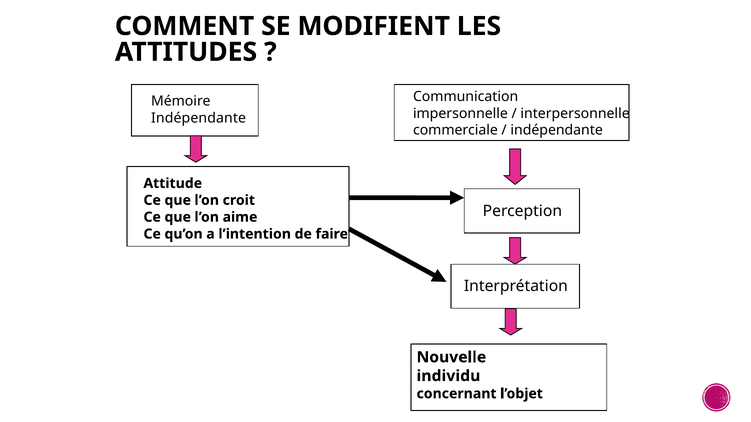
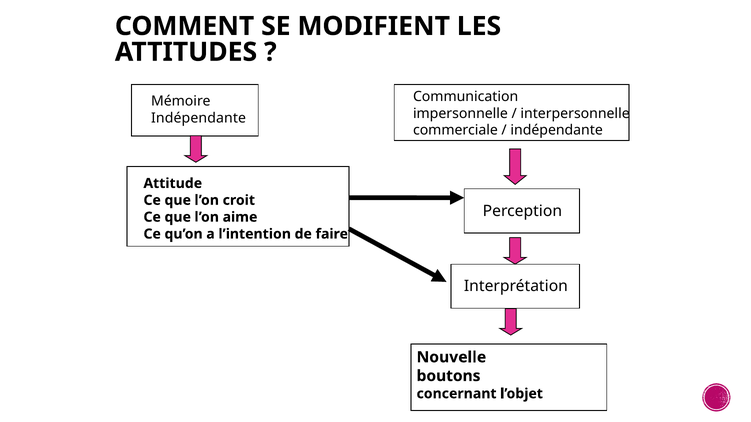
individu: individu -> boutons
